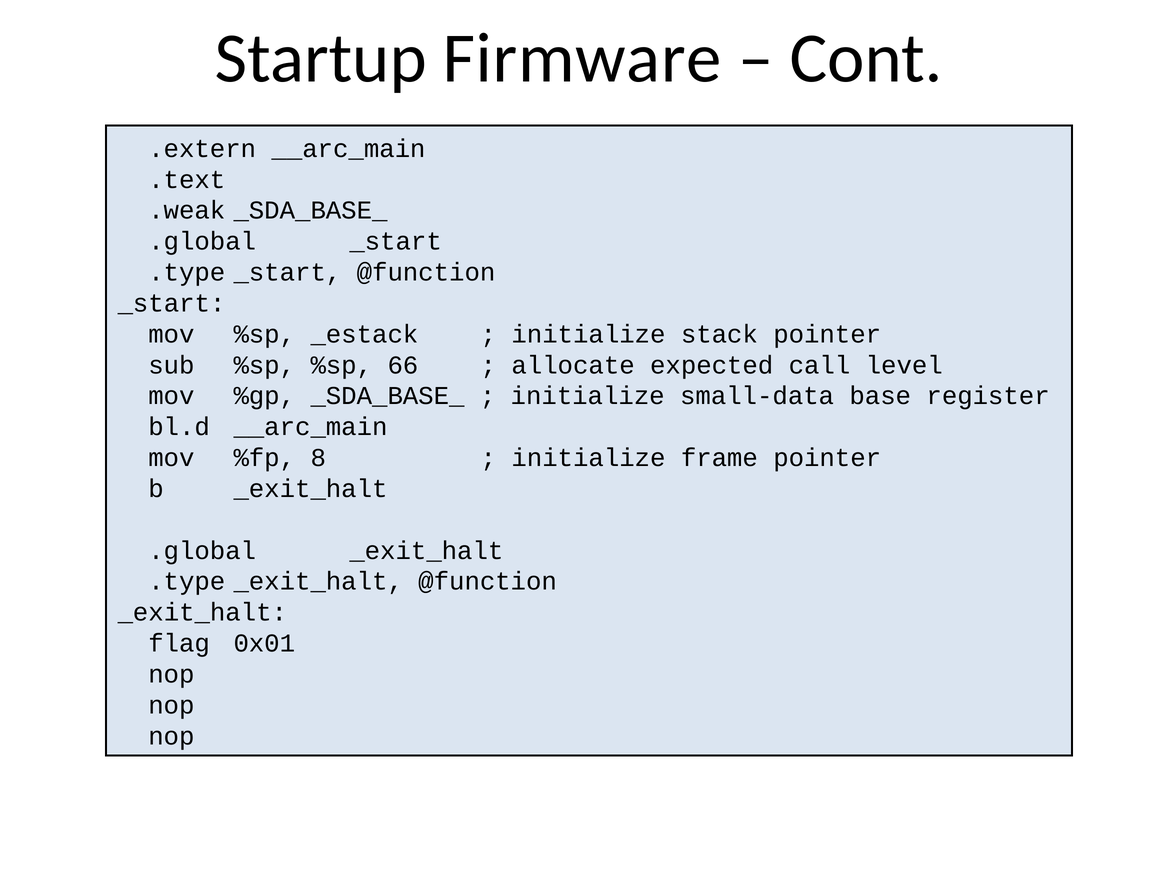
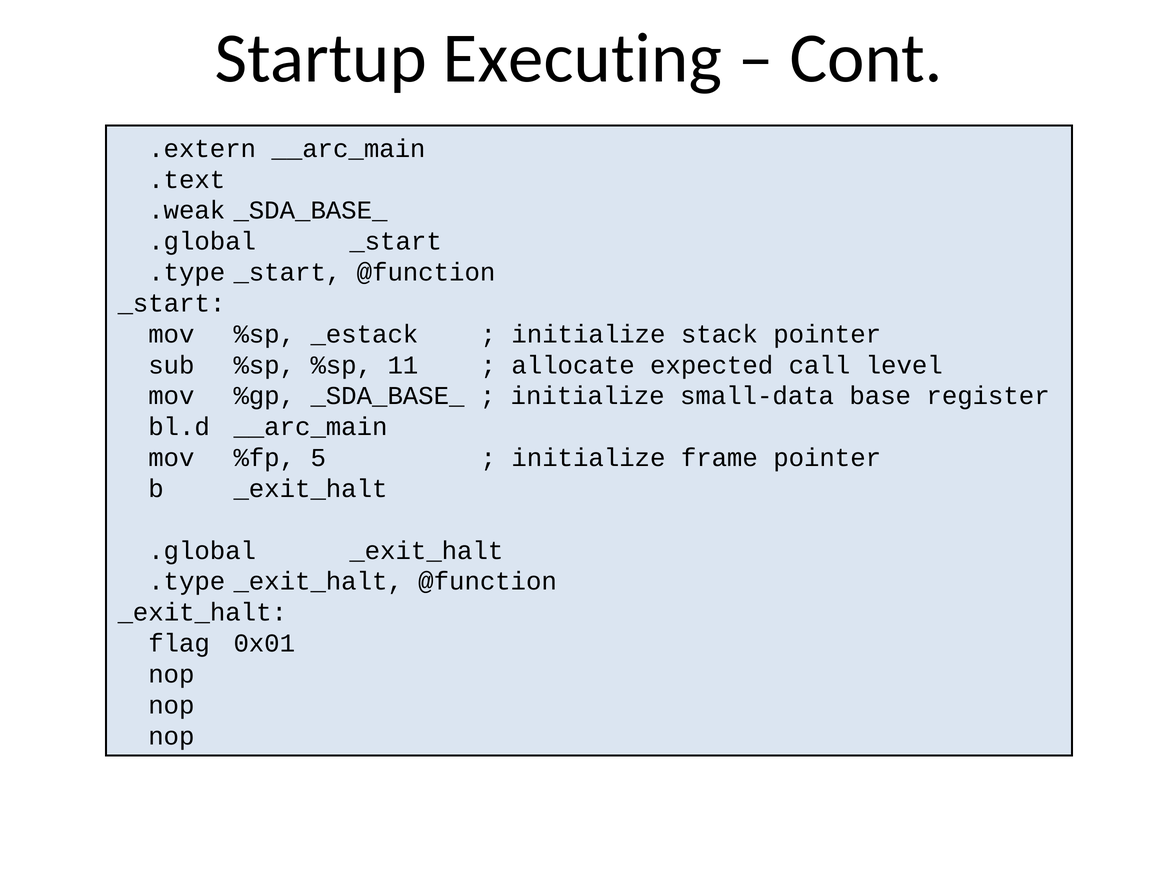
Firmware: Firmware -> Executing
66: 66 -> 11
8: 8 -> 5
